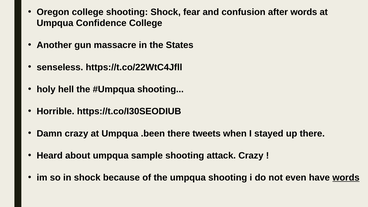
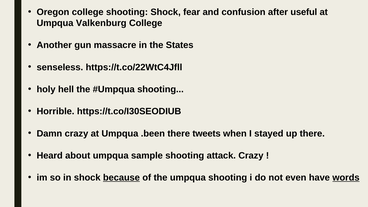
after words: words -> useful
Confidence: Confidence -> Valkenburg
because underline: none -> present
